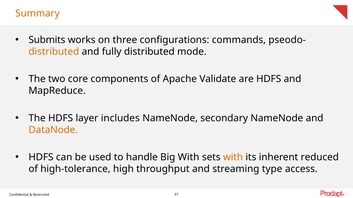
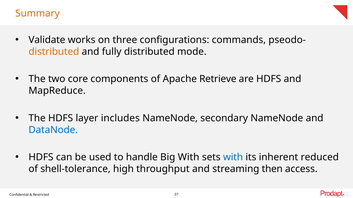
Submits: Submits -> Validate
Validate: Validate -> Retrieve
DataNode colour: orange -> blue
with at (233, 158) colour: orange -> blue
high-tolerance: high-tolerance -> shell-tolerance
type: type -> then
